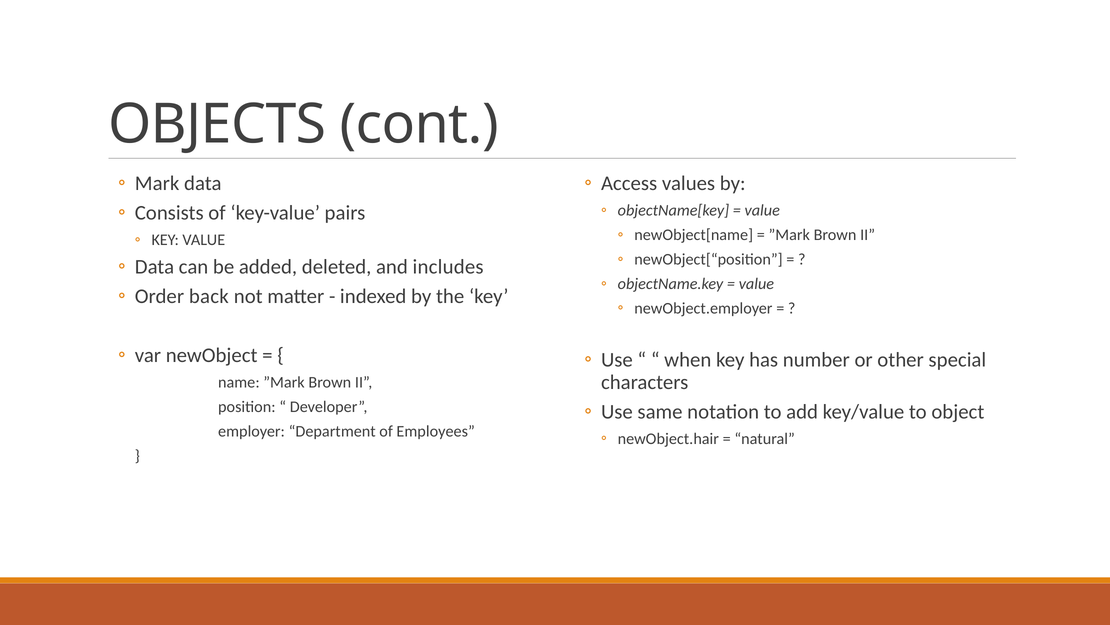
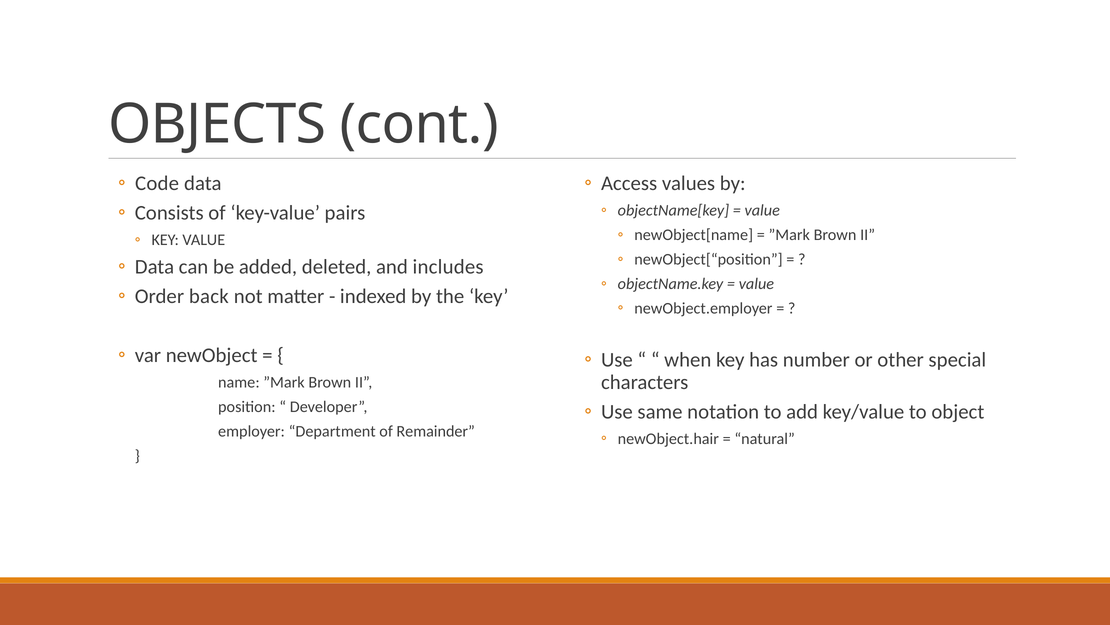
Mark: Mark -> Code
Employees: Employees -> Remainder
